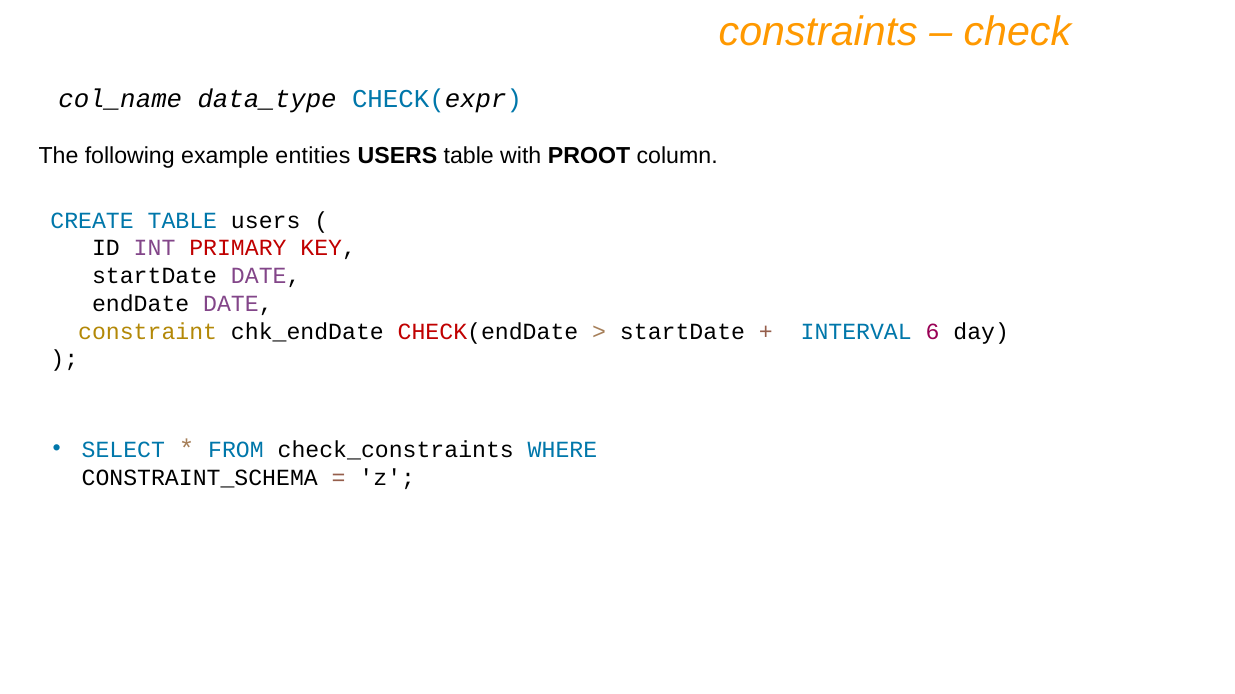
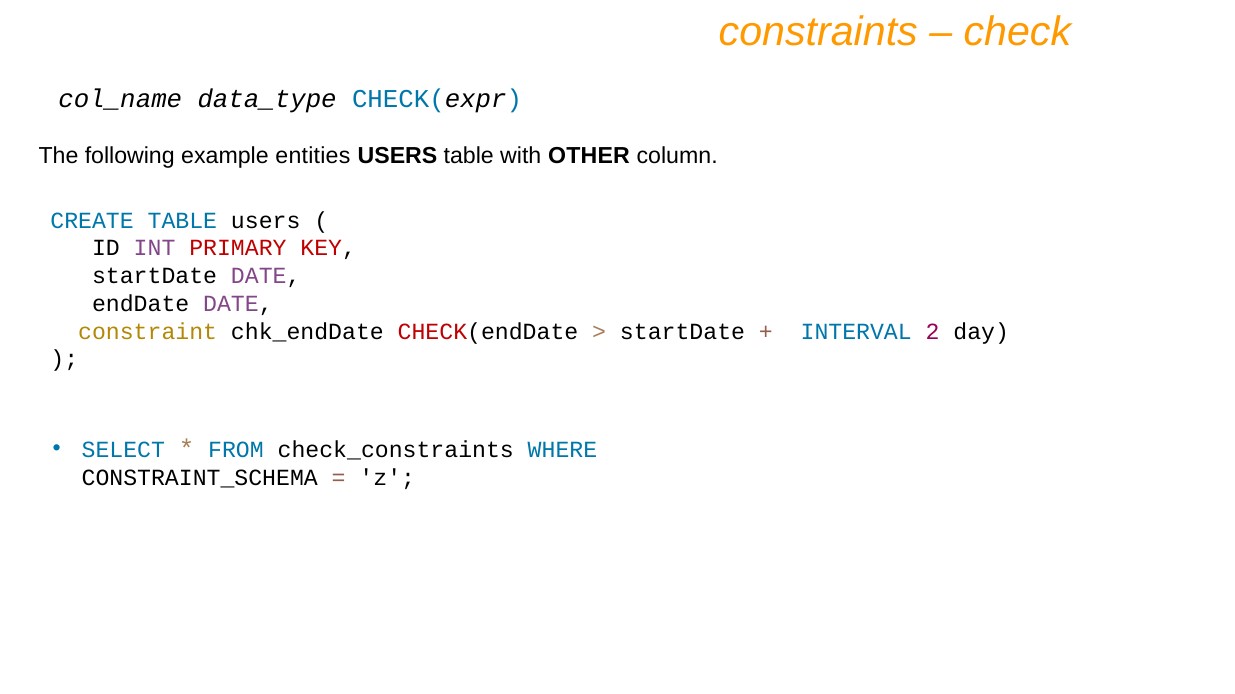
PROOT: PROOT -> OTHER
6: 6 -> 2
